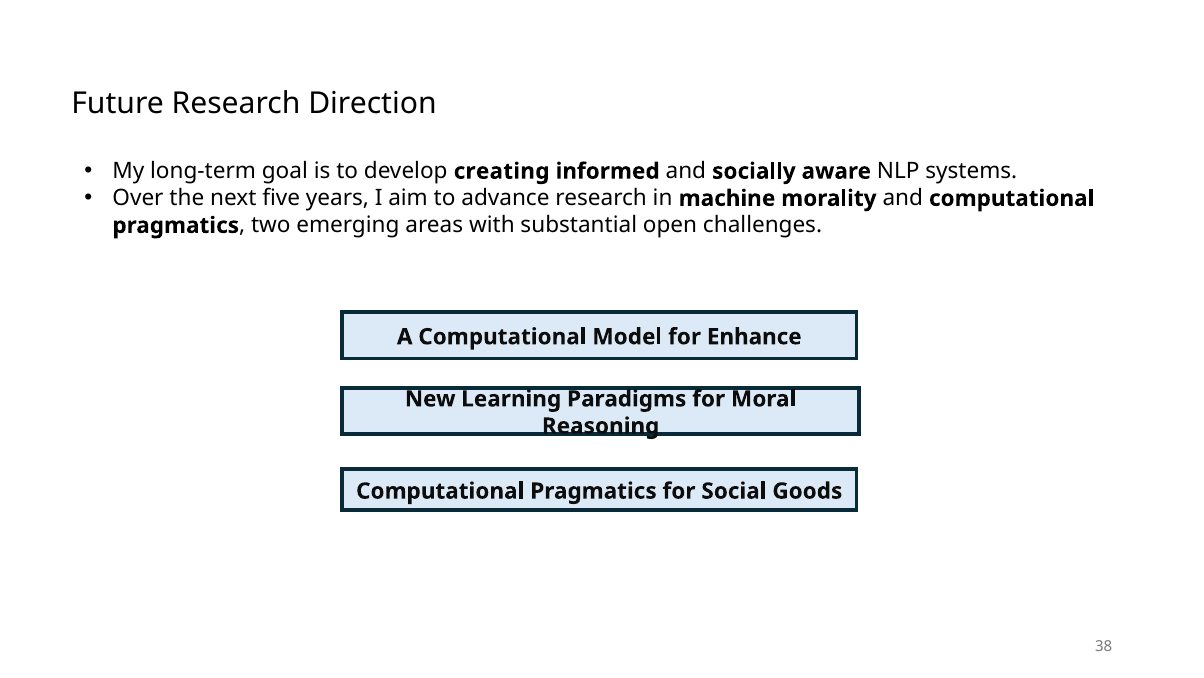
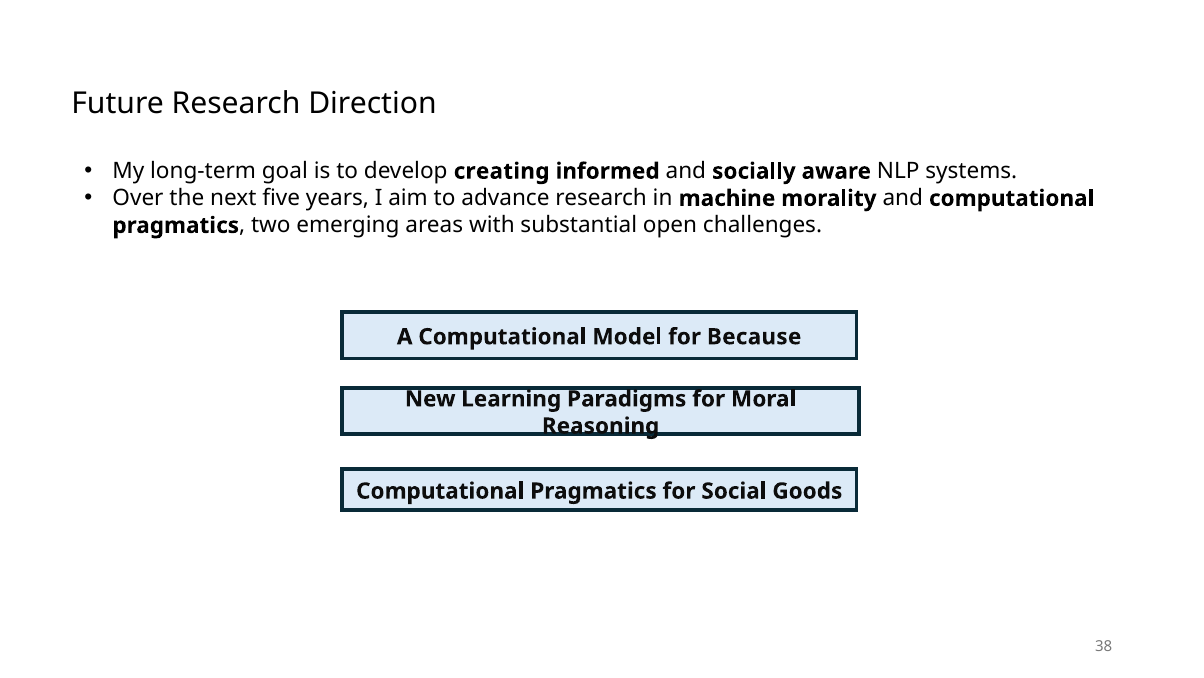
Enhance: Enhance -> Because
